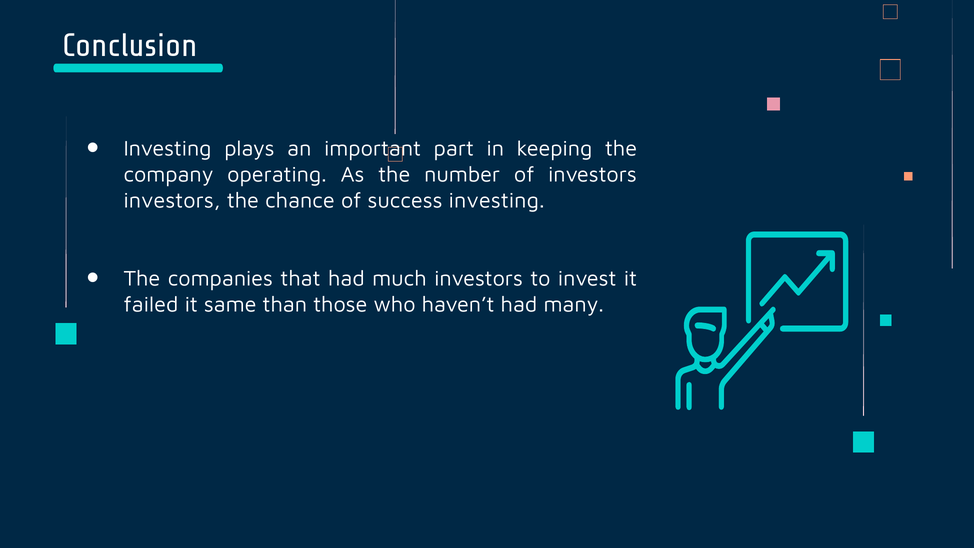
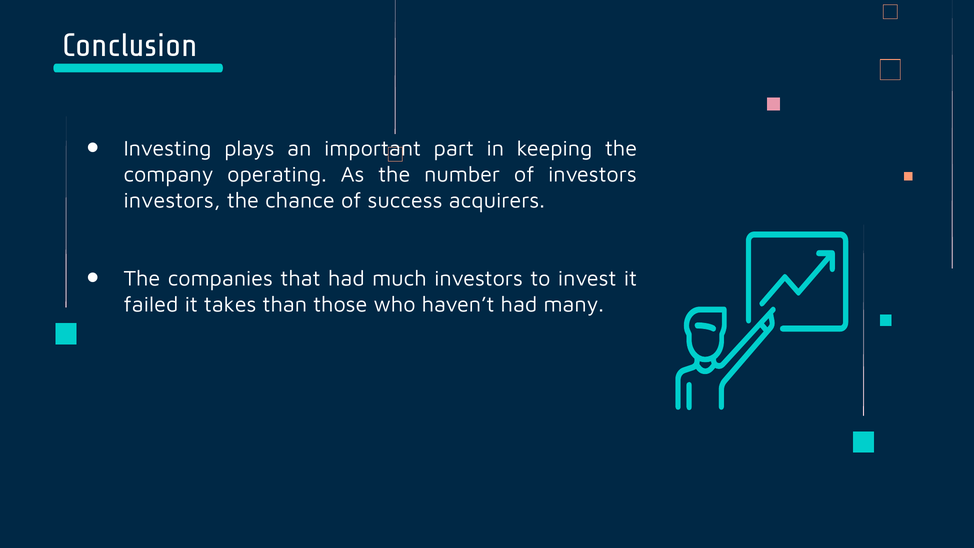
success investing: investing -> acquirers
same: same -> takes
